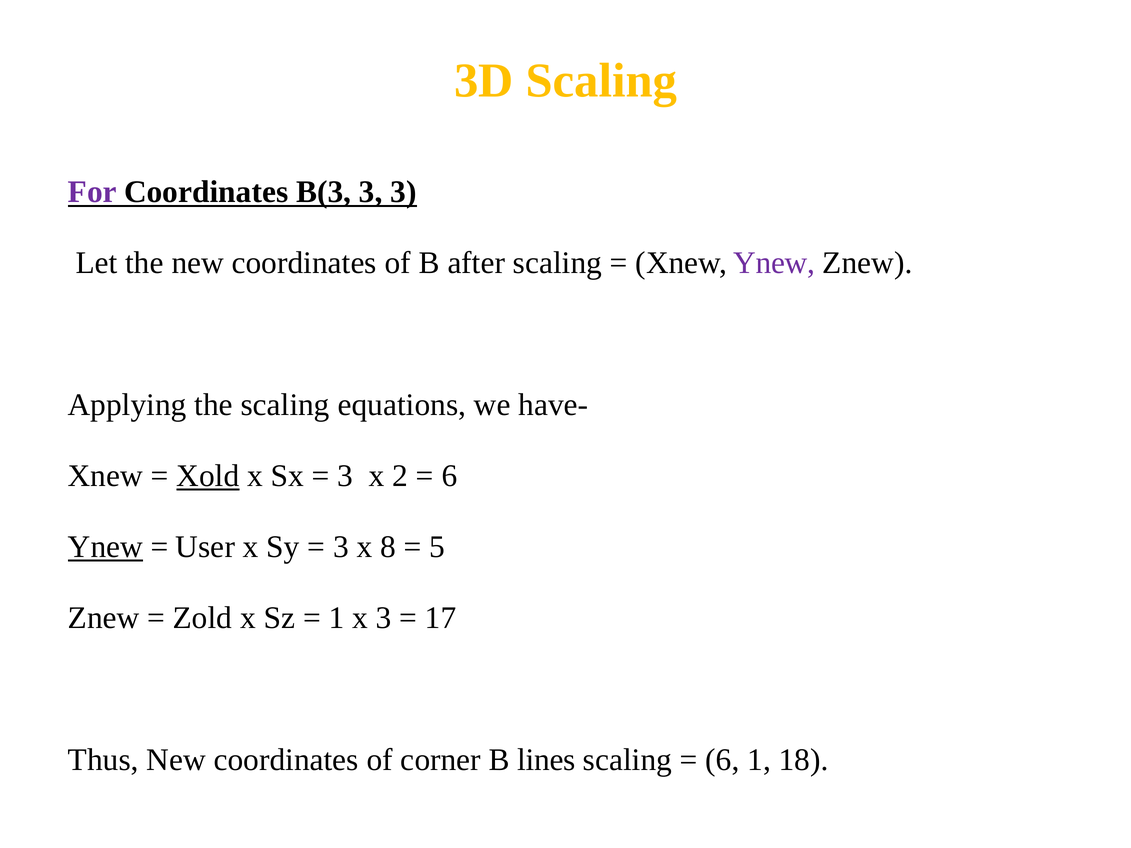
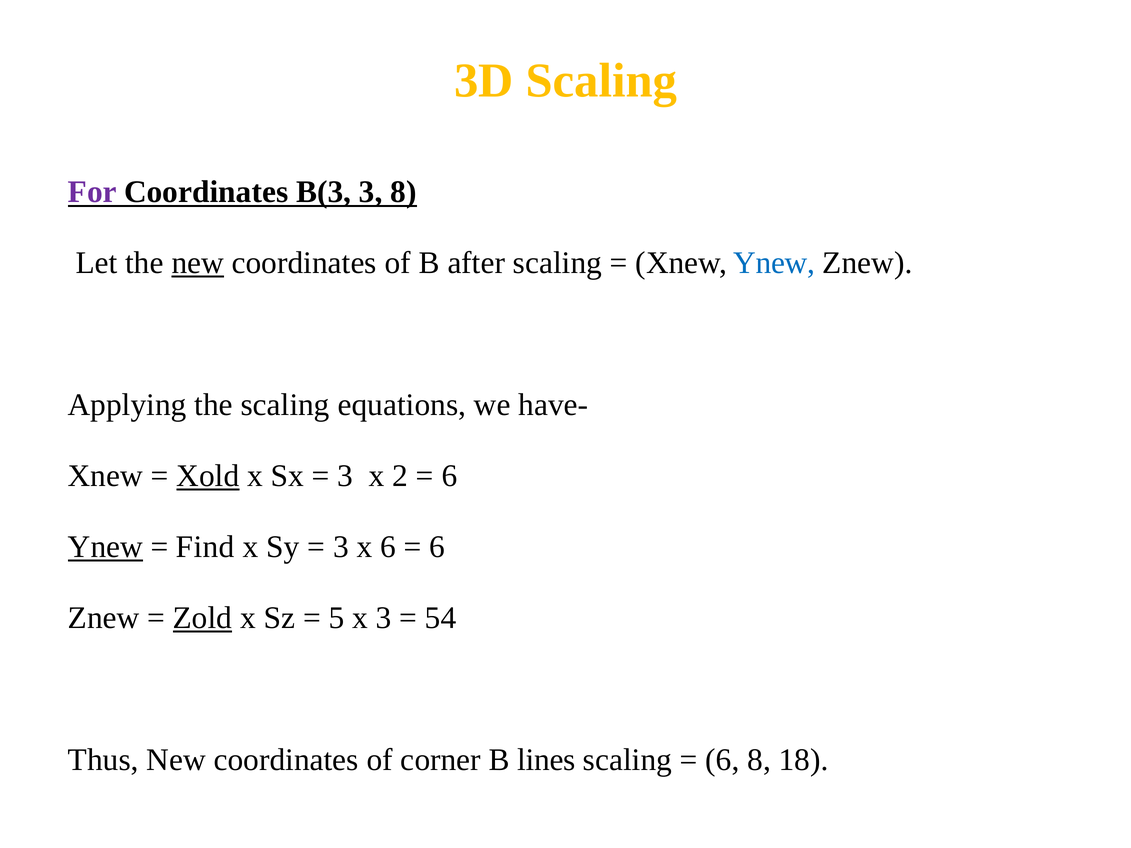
3 3: 3 -> 8
new at (198, 263) underline: none -> present
Ynew at (774, 263) colour: purple -> blue
User: User -> Find
x 8: 8 -> 6
5 at (437, 547): 5 -> 6
Zold underline: none -> present
1 at (336, 618): 1 -> 5
17: 17 -> 54
6 1: 1 -> 8
